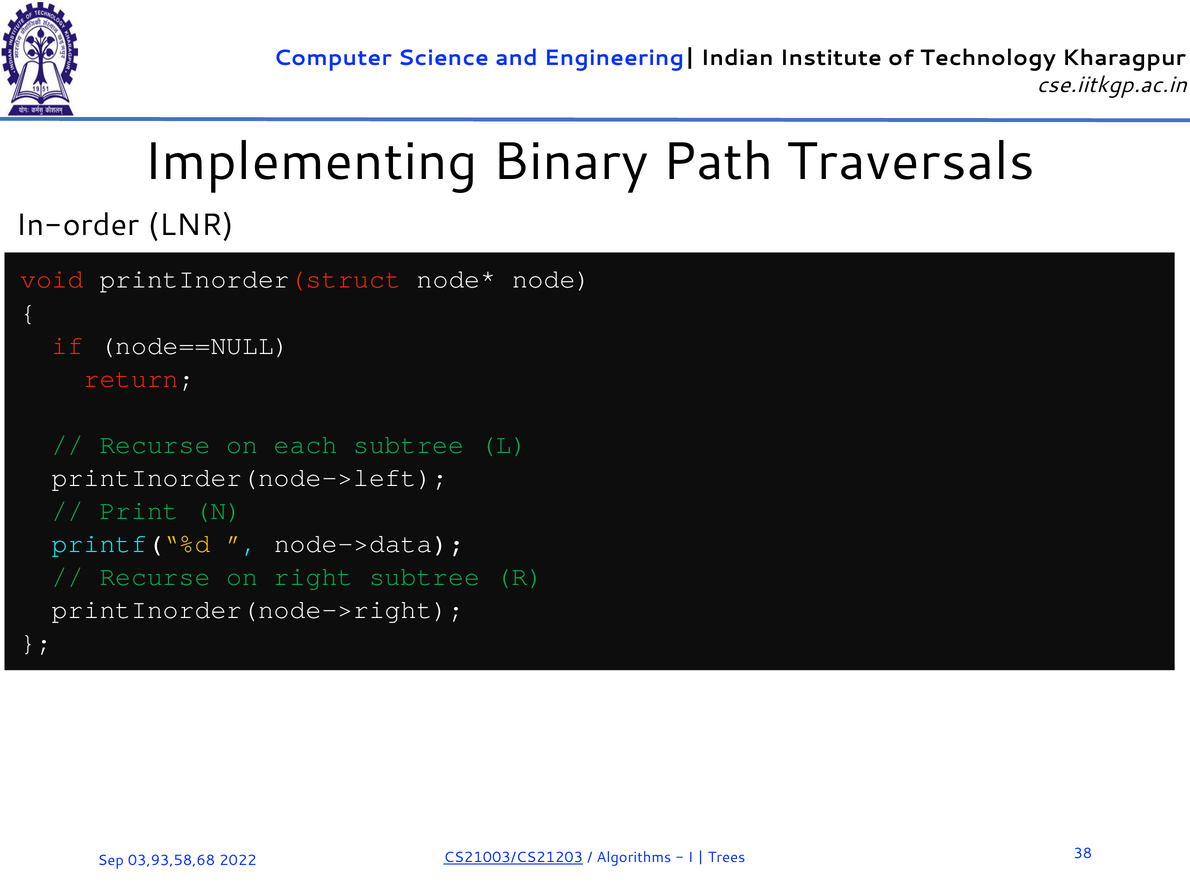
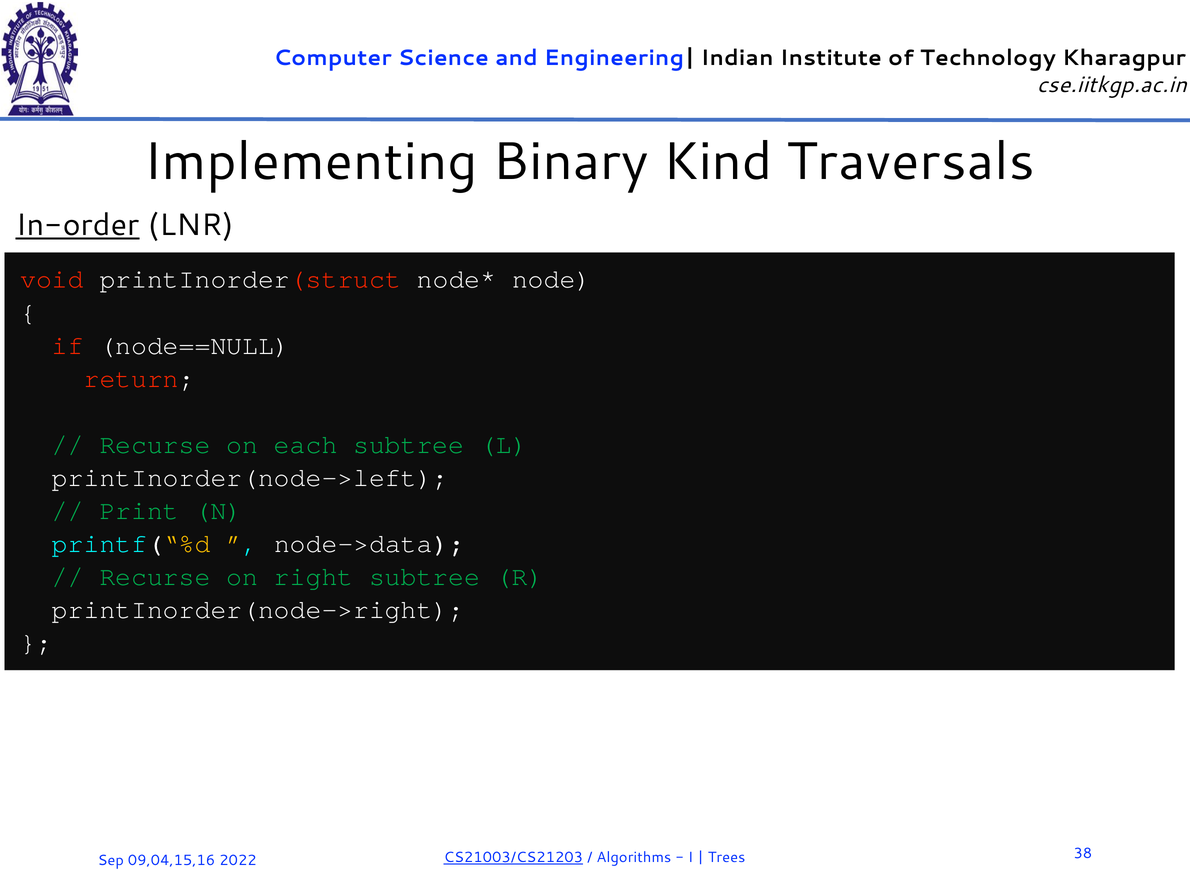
Path: Path -> Kind
In-order underline: none -> present
03,93,58,68: 03,93,58,68 -> 09,04,15,16
